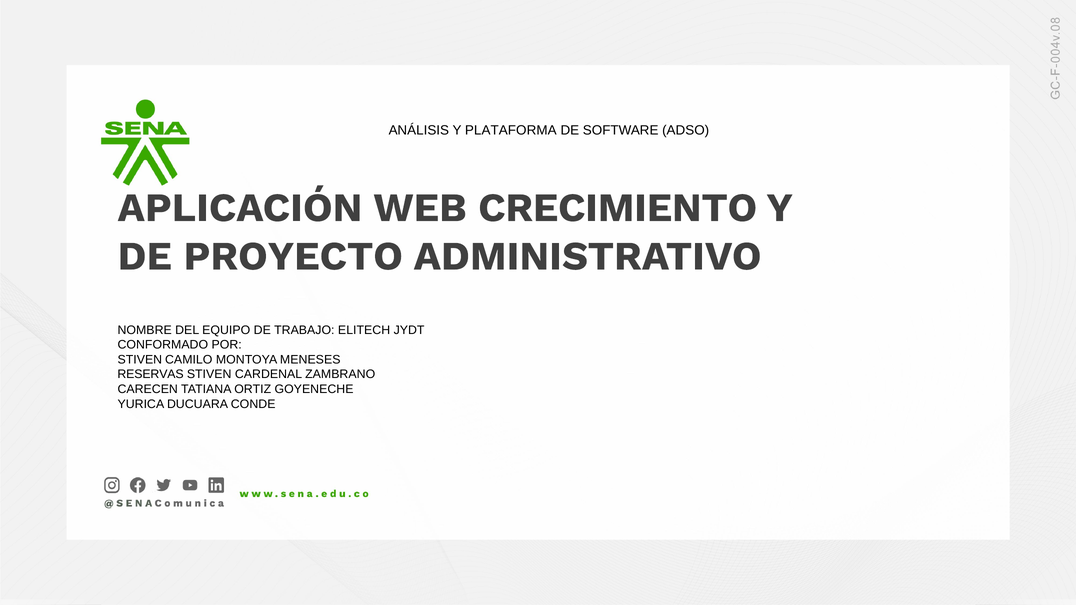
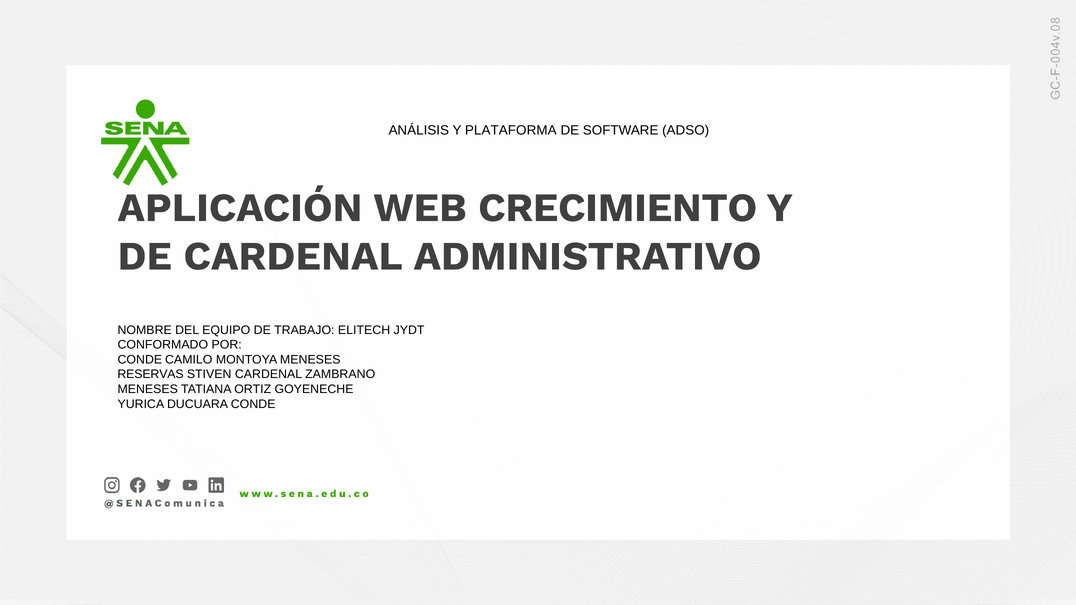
DE PROYECTO: PROYECTO -> CARDENAL
STIVEN at (140, 360): STIVEN -> CONDE
CARECEN at (148, 389): CARECEN -> MENESES
